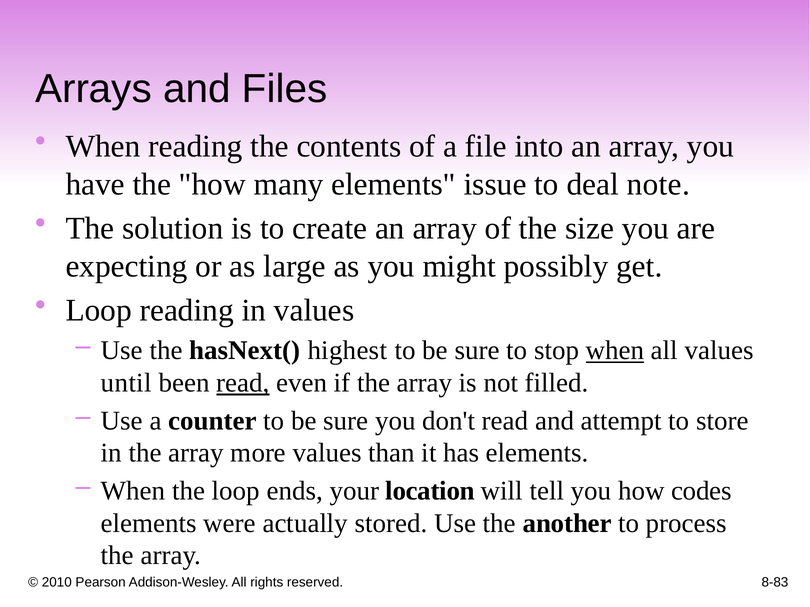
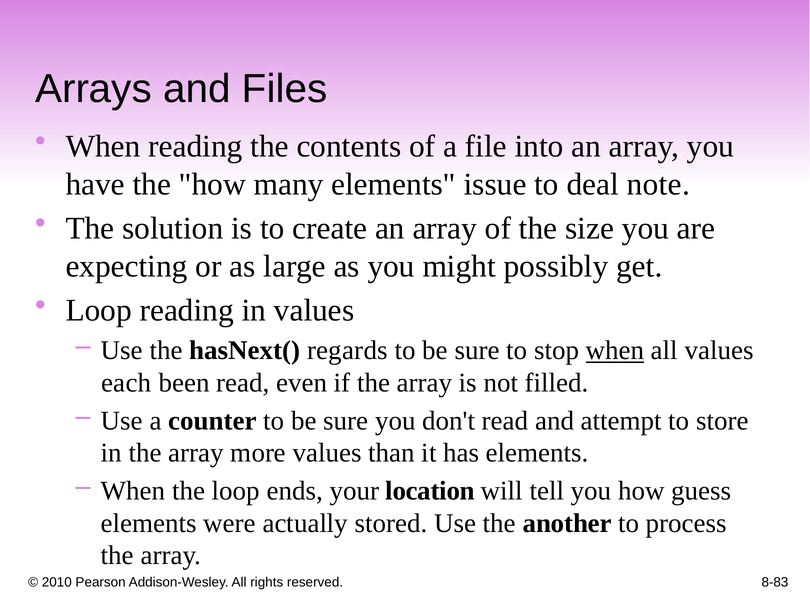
highest: highest -> regards
until: until -> each
read at (243, 383) underline: present -> none
codes: codes -> guess
